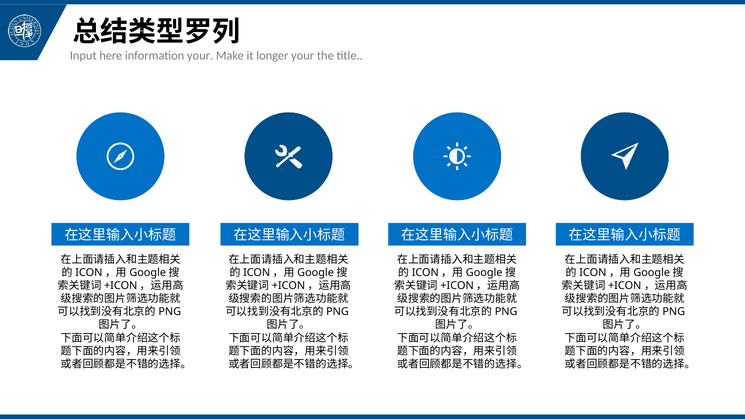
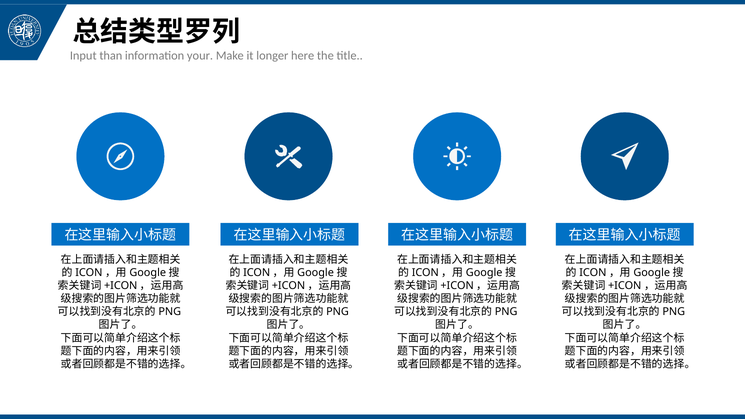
here: here -> than
longer your: your -> here
